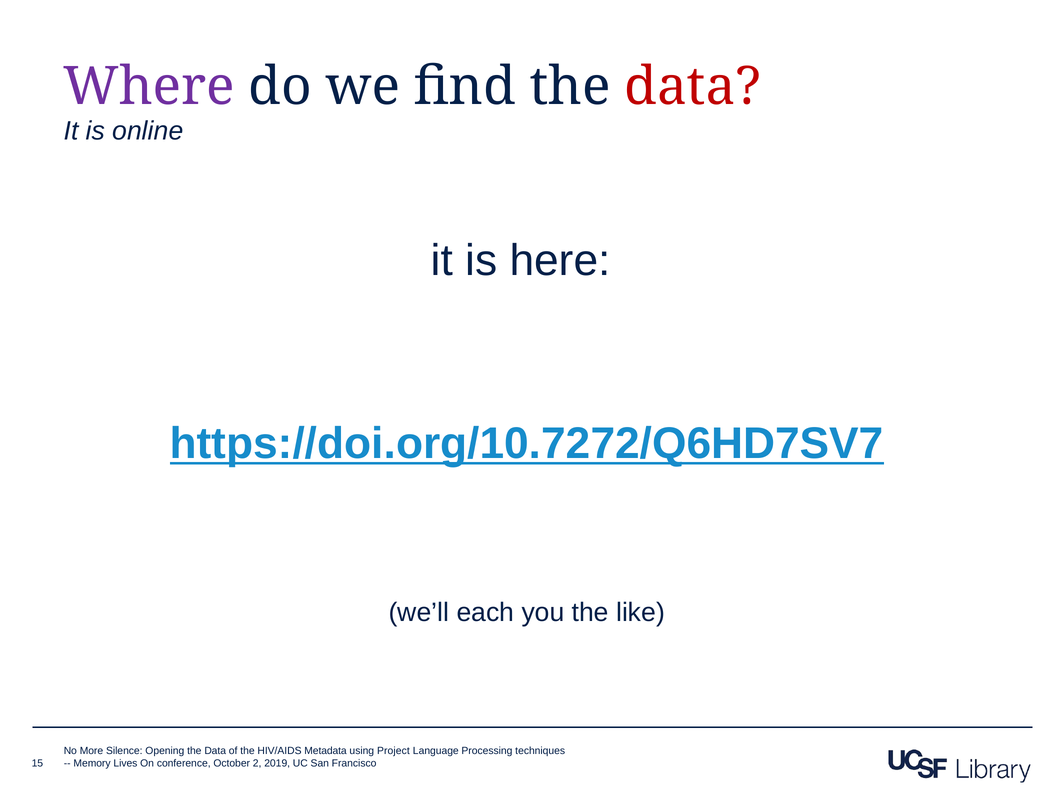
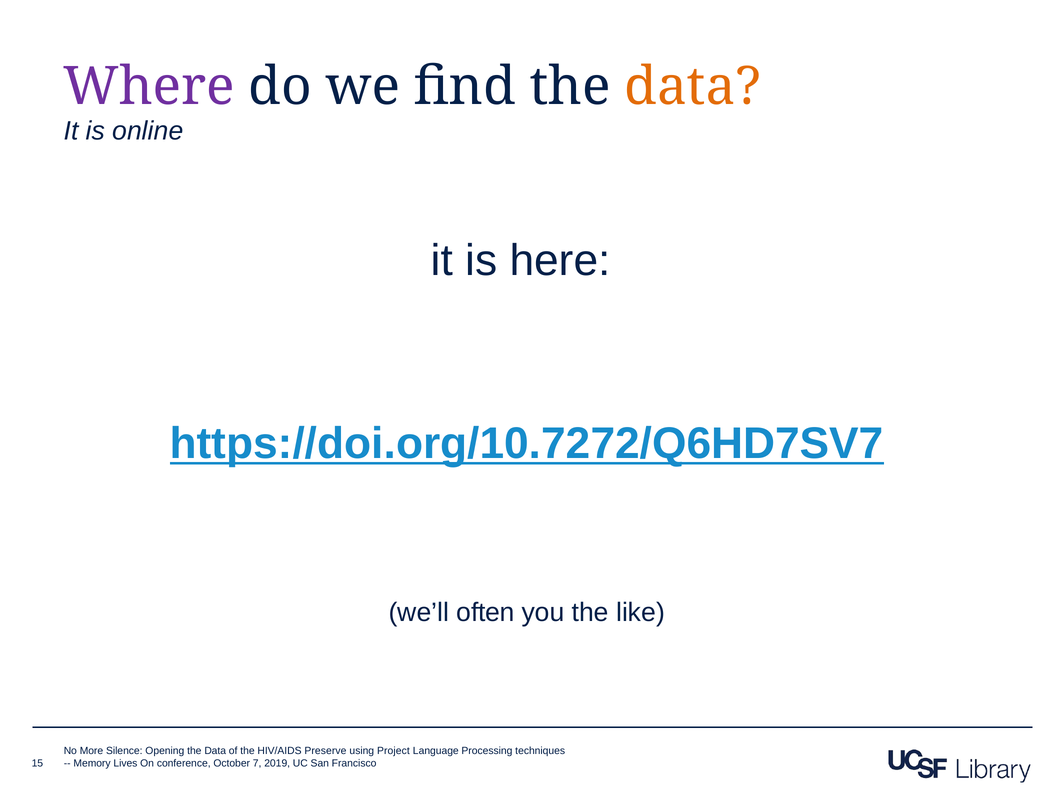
data at (693, 87) colour: red -> orange
each: each -> often
Metadata: Metadata -> Preserve
2: 2 -> 7
